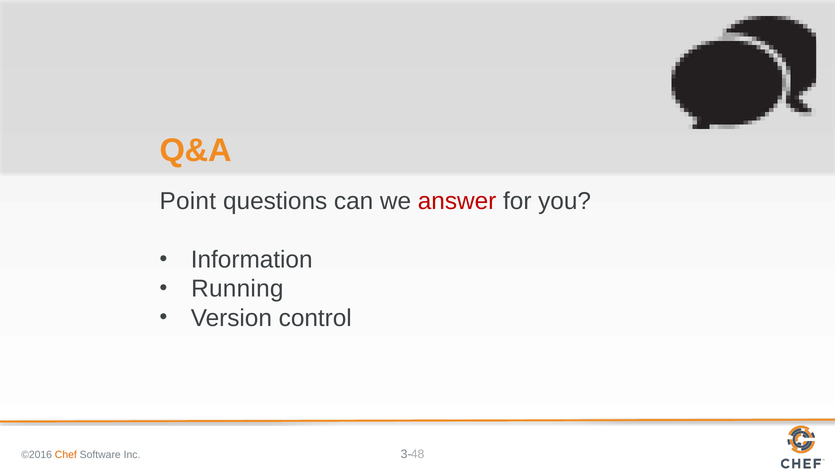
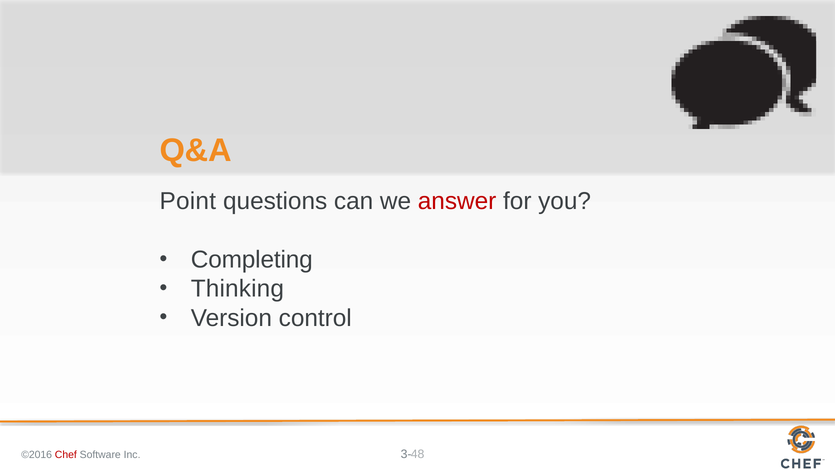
Information: Information -> Completing
Running: Running -> Thinking
Chef colour: orange -> red
